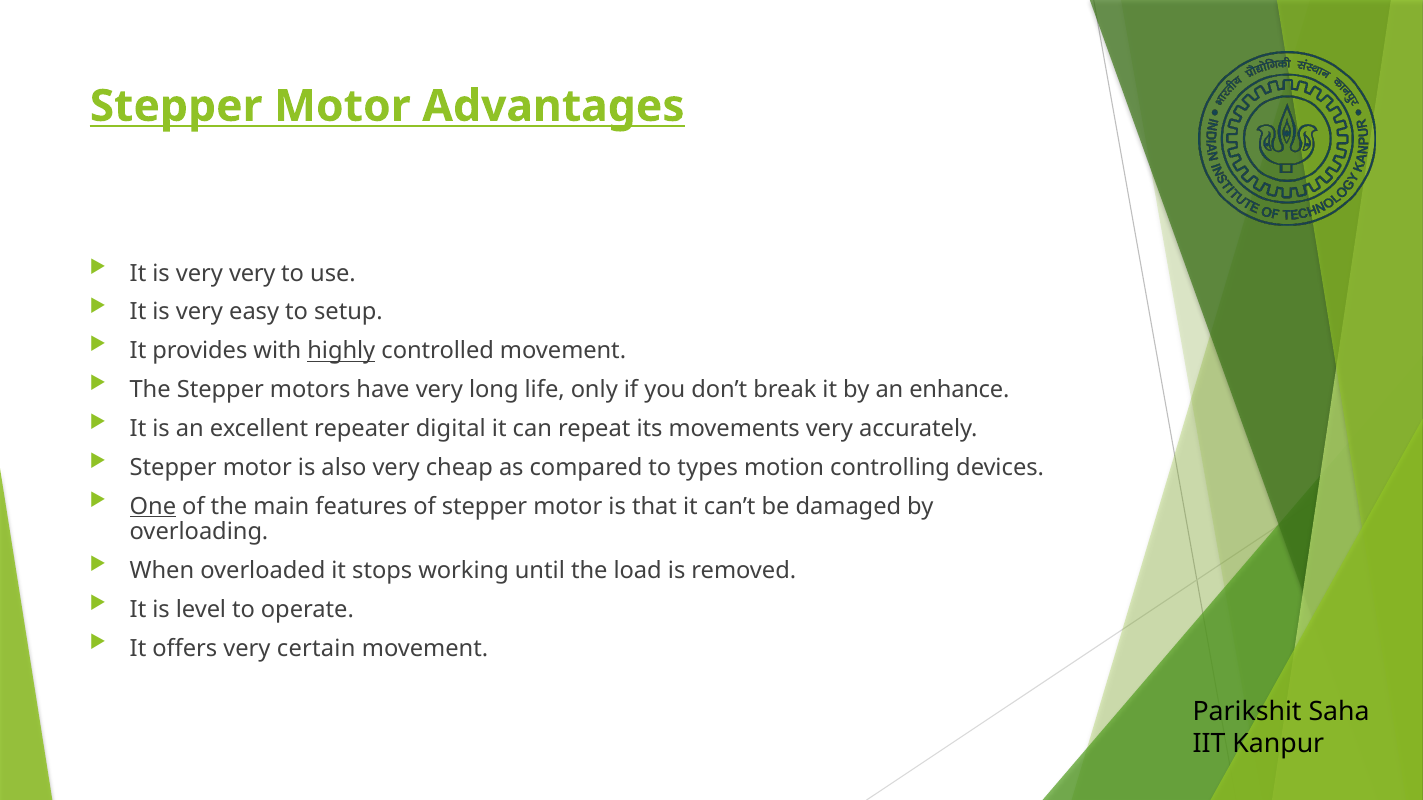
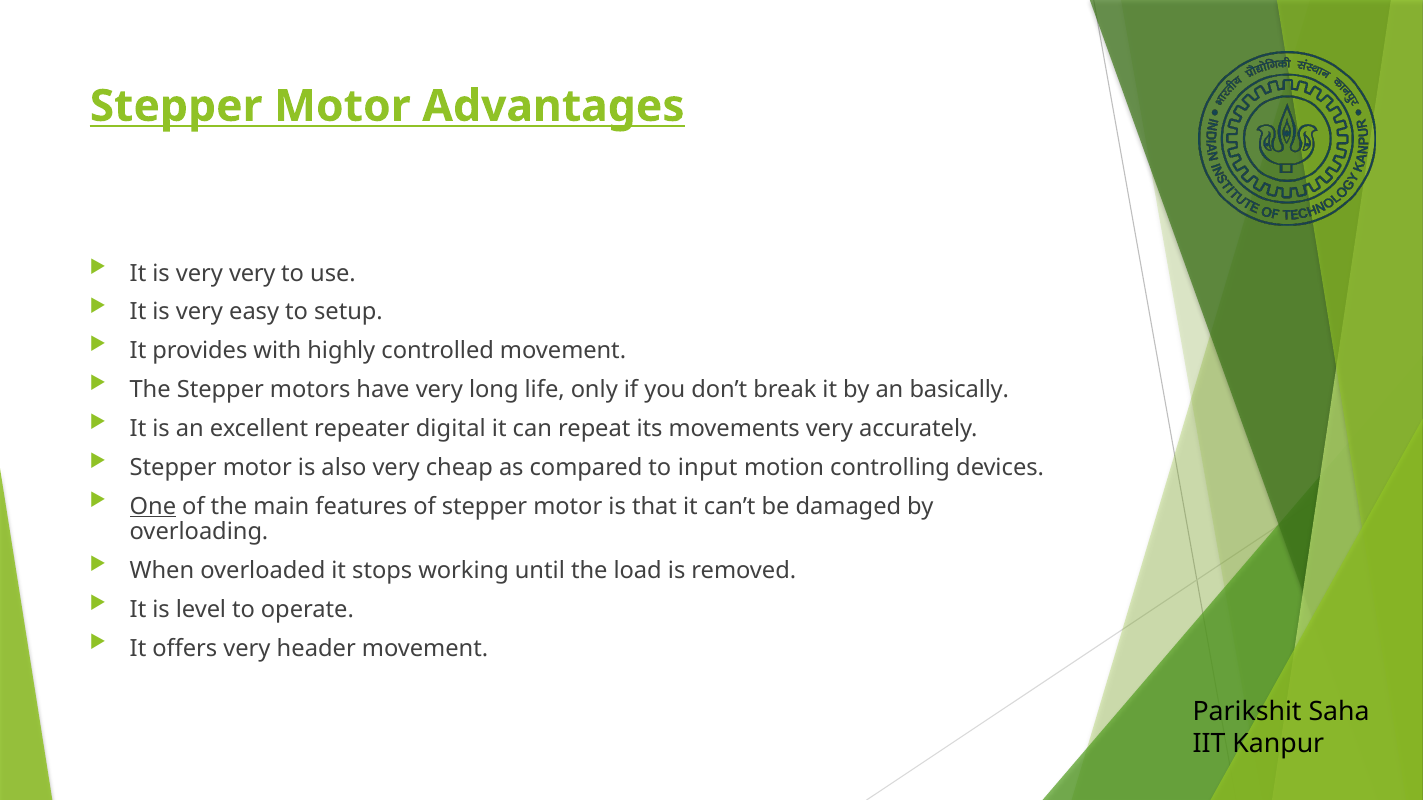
highly underline: present -> none
enhance: enhance -> basically
types: types -> input
certain: certain -> header
